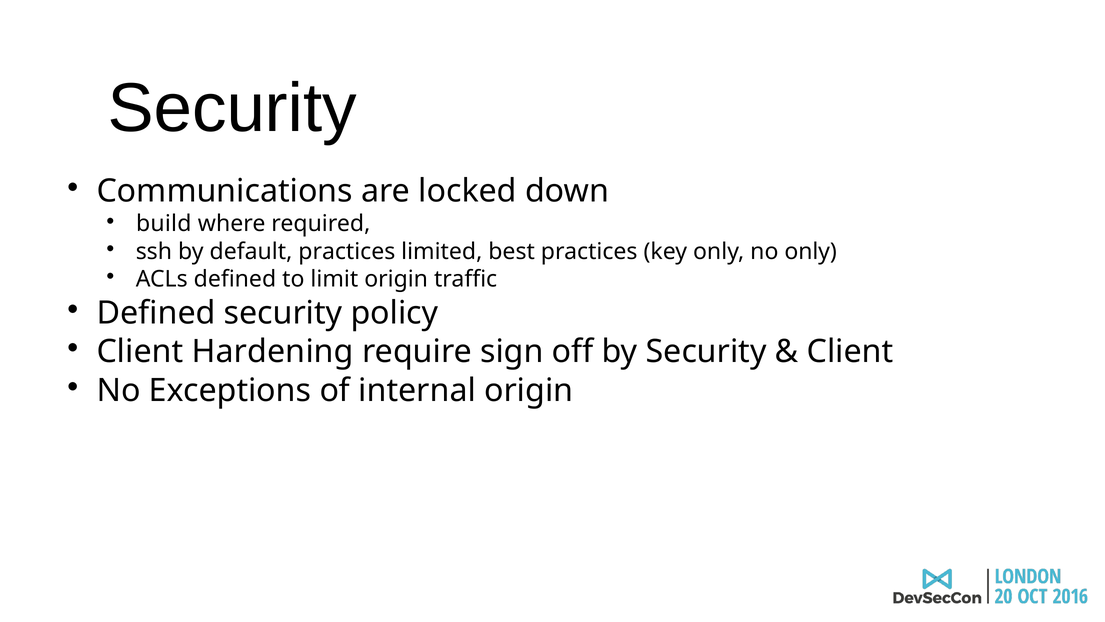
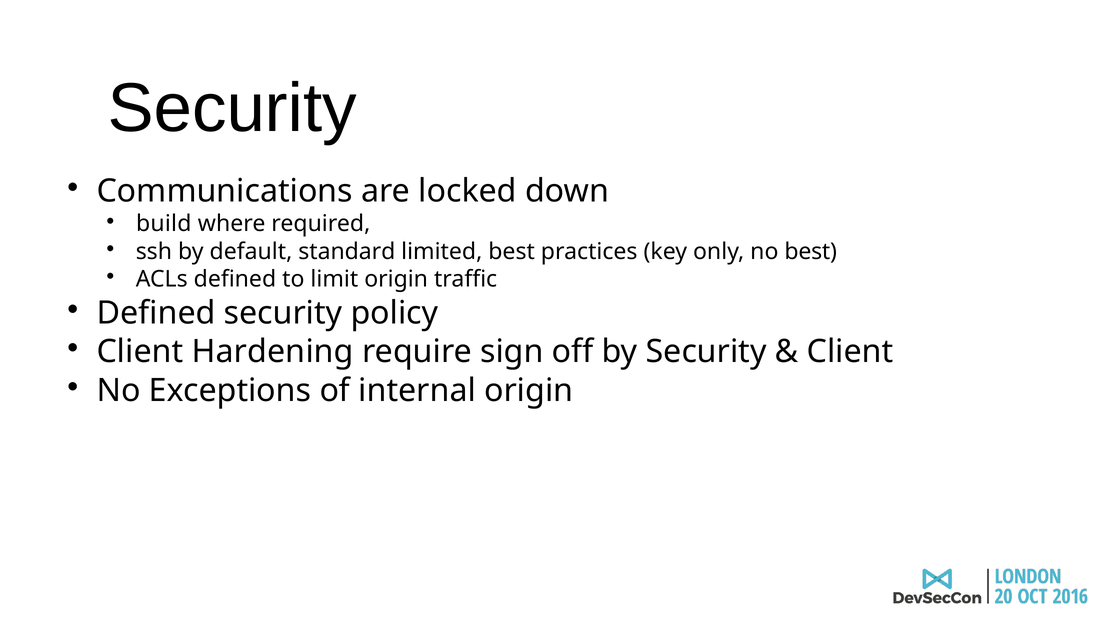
default practices: practices -> standard
no only: only -> best
